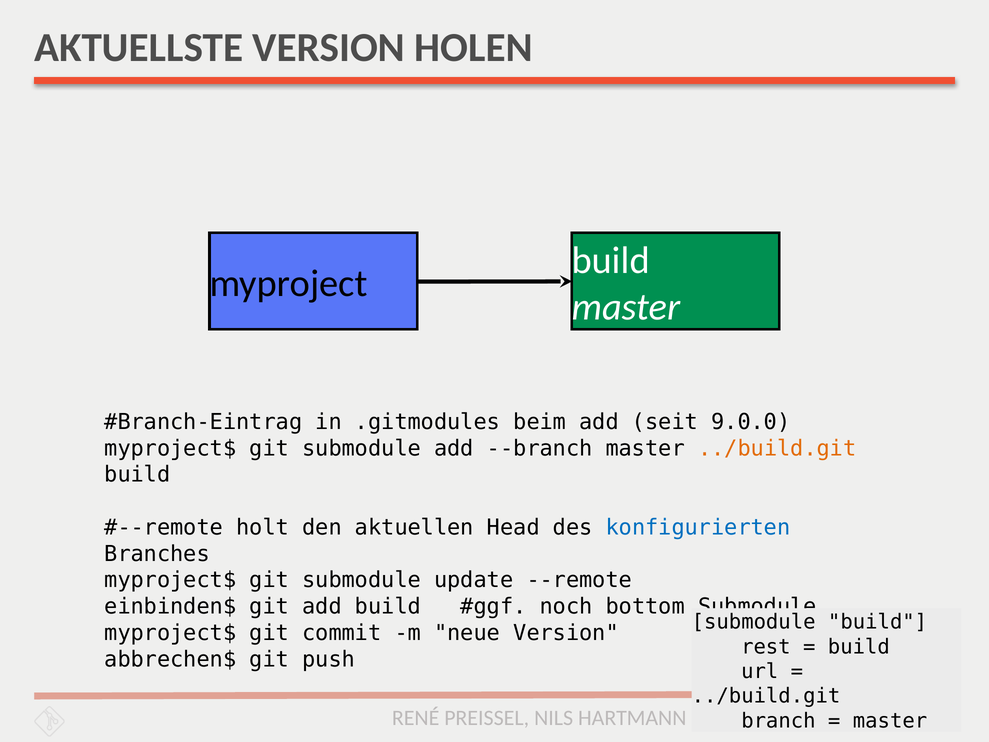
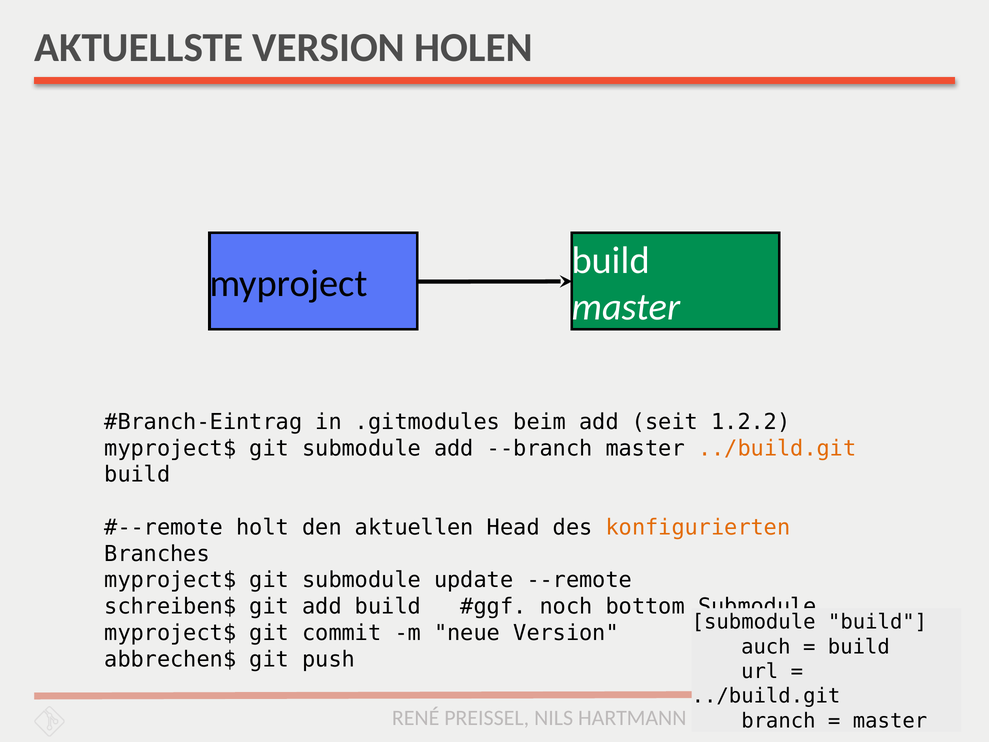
9.0.0: 9.0.0 -> 1.2.2
konfigurierten colour: blue -> orange
einbinden$: einbinden$ -> schreiben$
rest: rest -> auch
